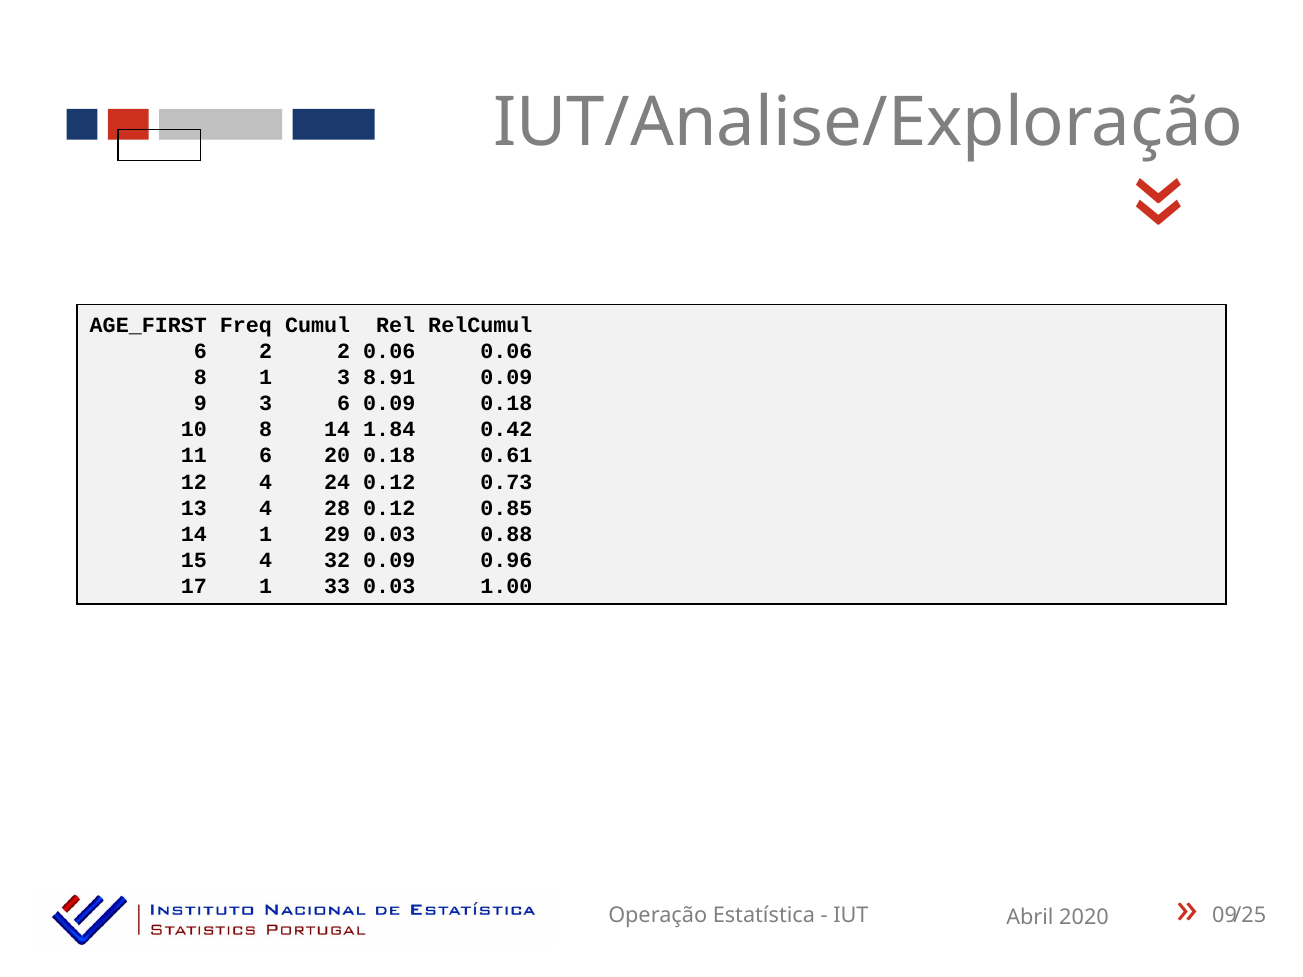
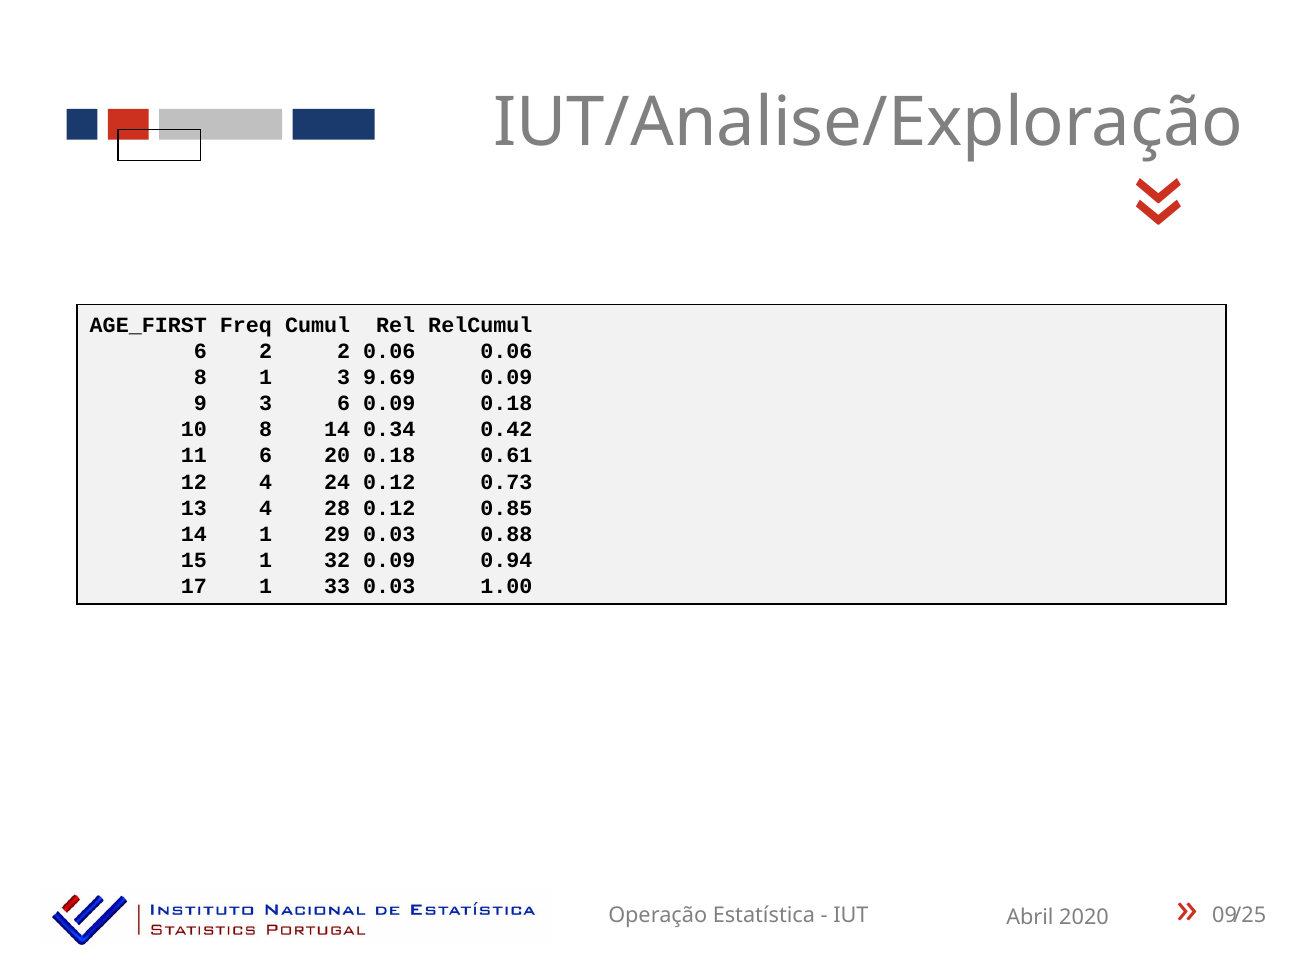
8.91: 8.91 -> 9.69
1.84: 1.84 -> 0.34
15 4: 4 -> 1
0.96: 0.96 -> 0.94
